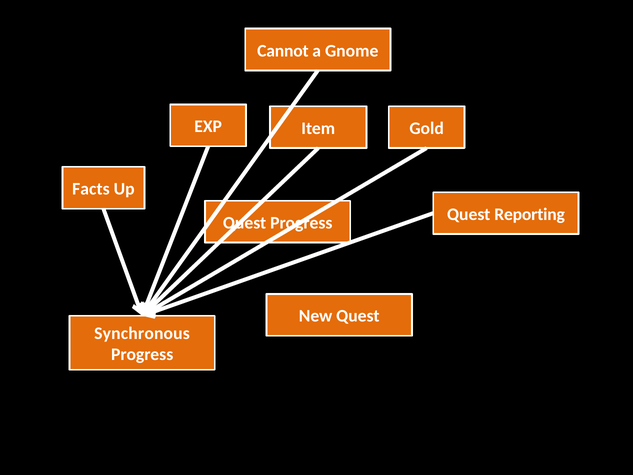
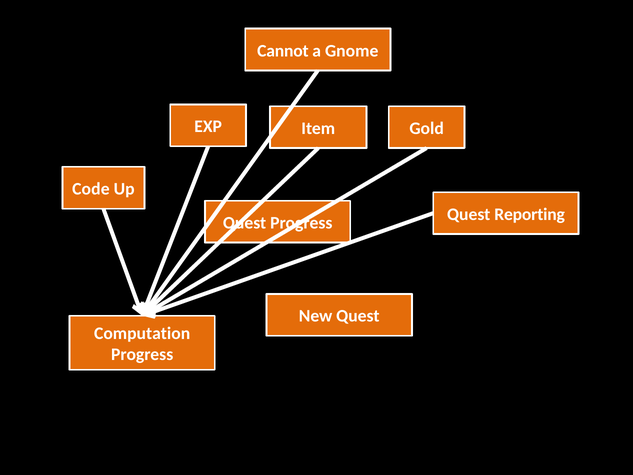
Facts: Facts -> Code
Synchronous: Synchronous -> Computation
